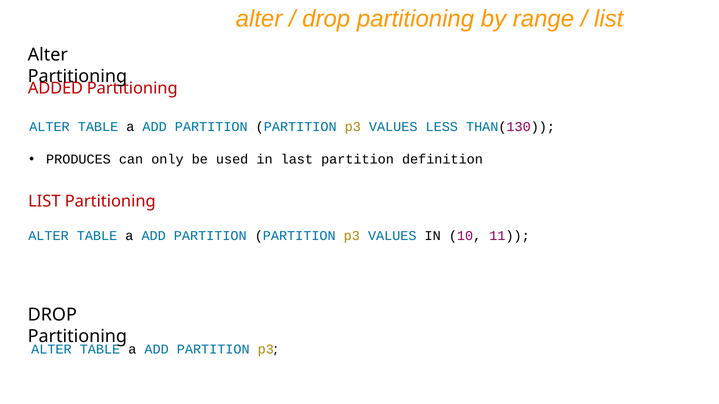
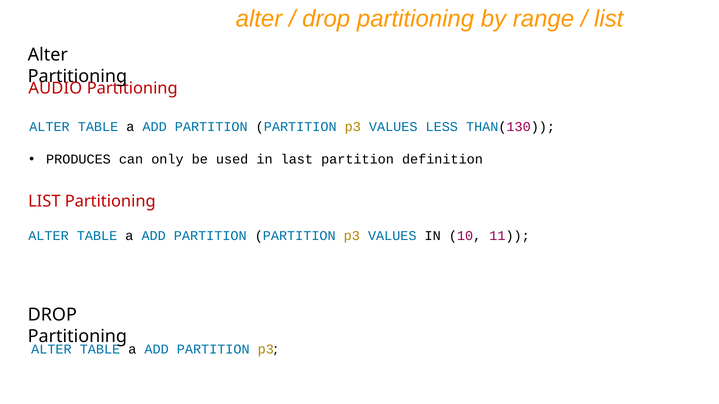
ADDED: ADDED -> AUDIO
